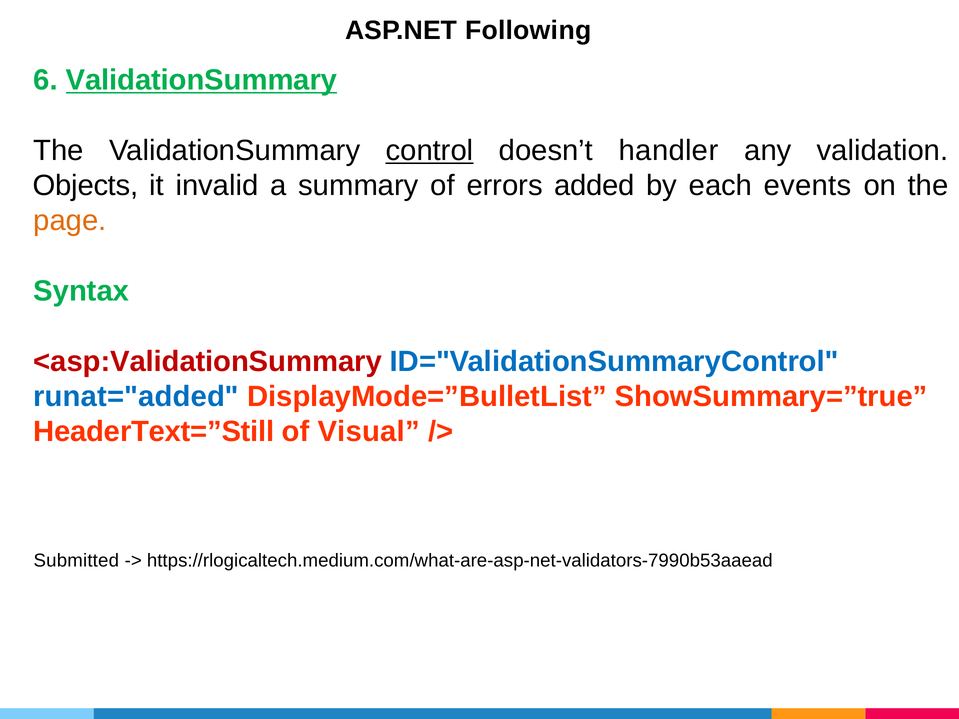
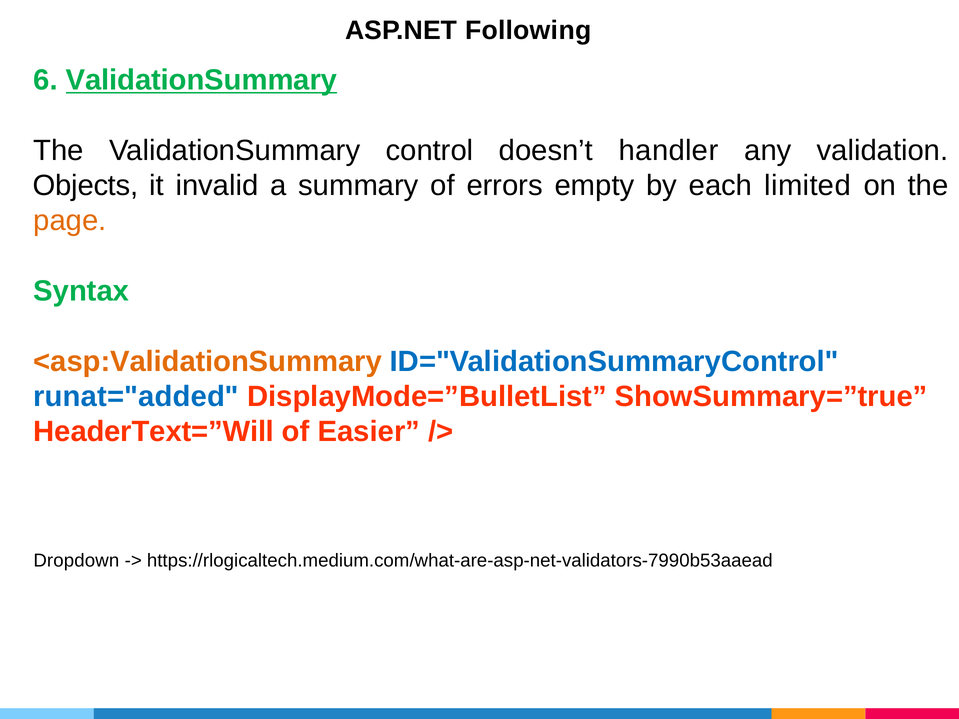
control underline: present -> none
added: added -> empty
events: events -> limited
<asp:ValidationSummary colour: red -> orange
HeaderText=”Still: HeaderText=”Still -> HeaderText=”Will
Visual: Visual -> Easier
Submitted: Submitted -> Dropdown
